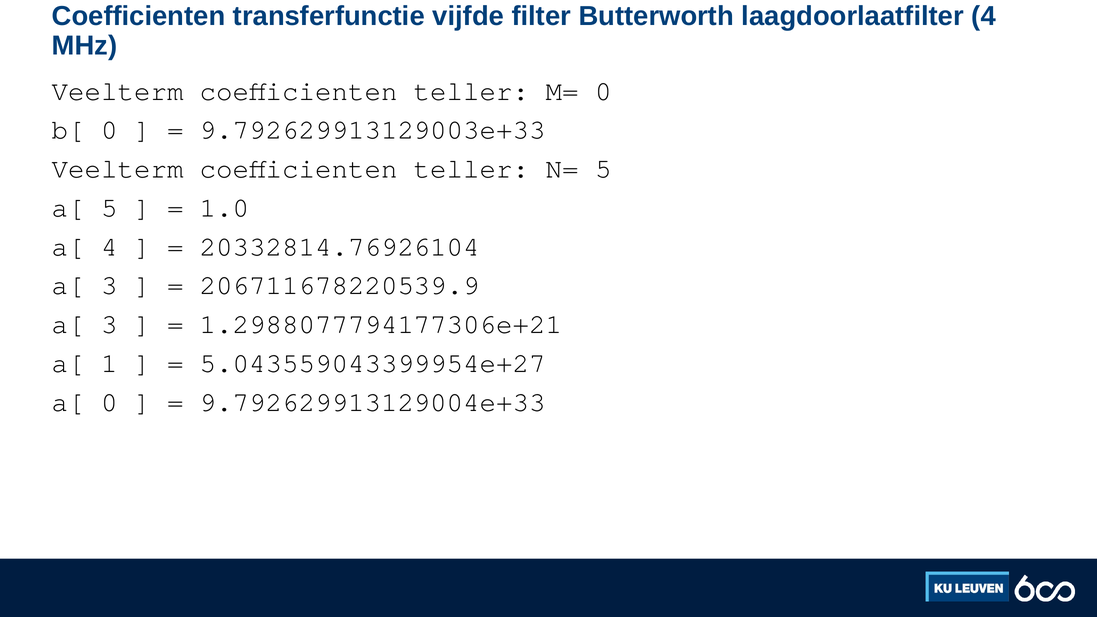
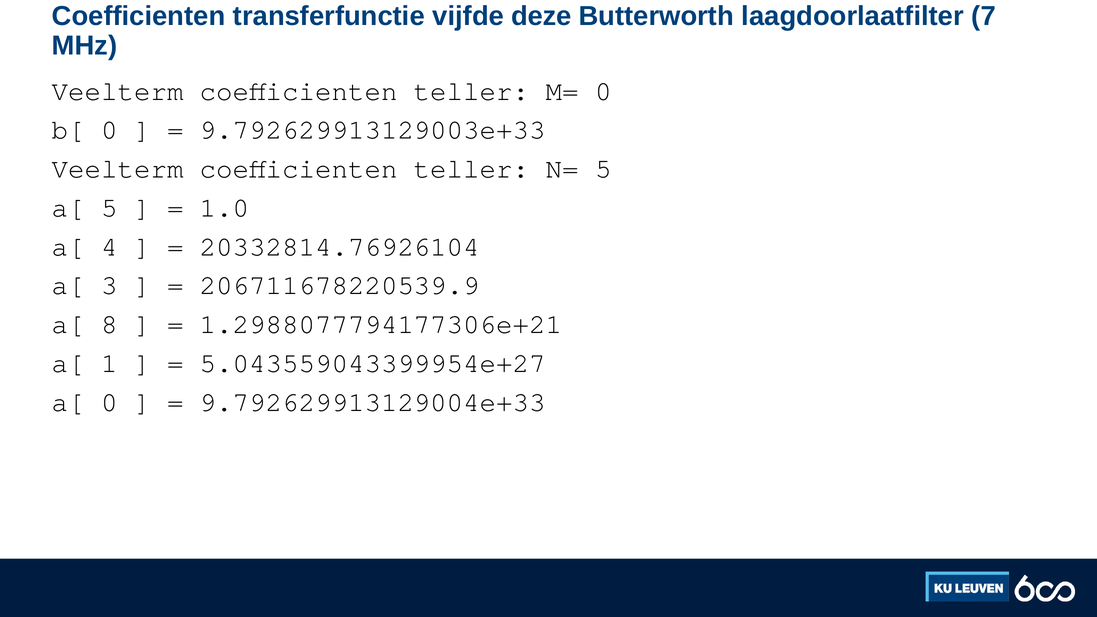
filter: filter -> deze
laagdoorlaatfilter 4: 4 -> 7
3 at (109, 324): 3 -> 8
